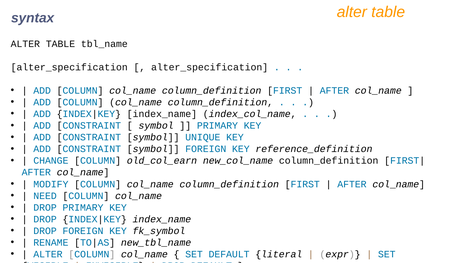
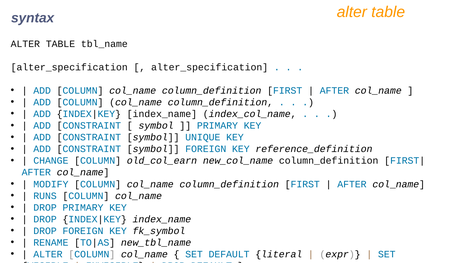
NEED: NEED -> RUNS
